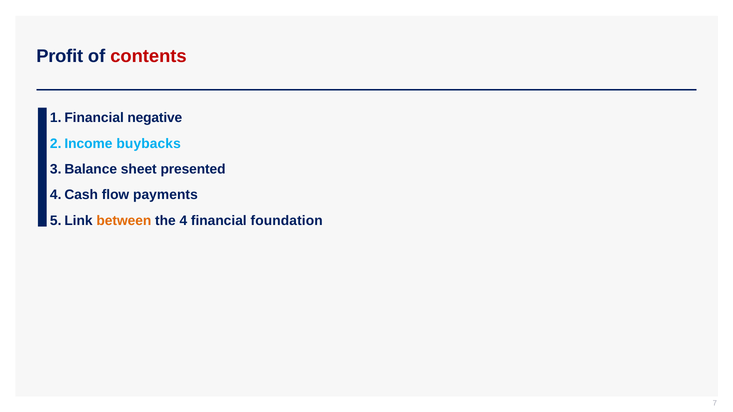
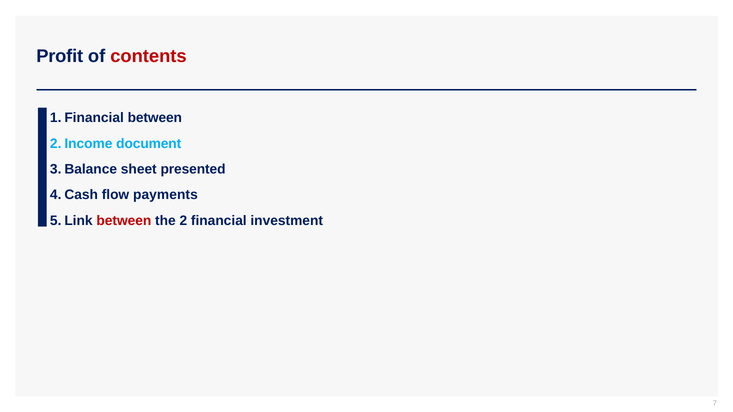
negative at (155, 118): negative -> between
buybacks: buybacks -> document
between at (124, 221) colour: orange -> red
4: 4 -> 2
foundation: foundation -> investment
